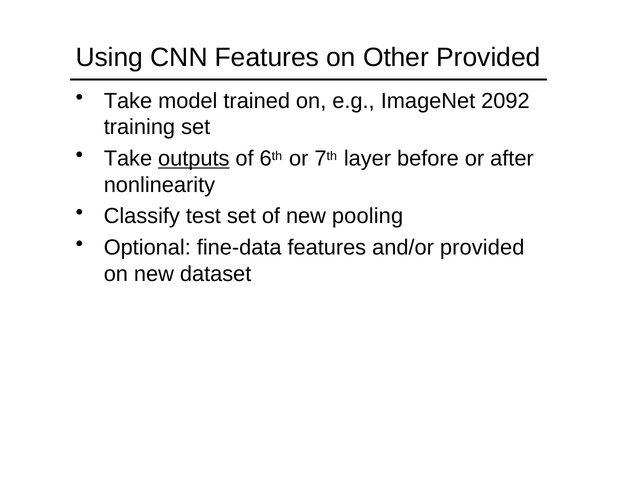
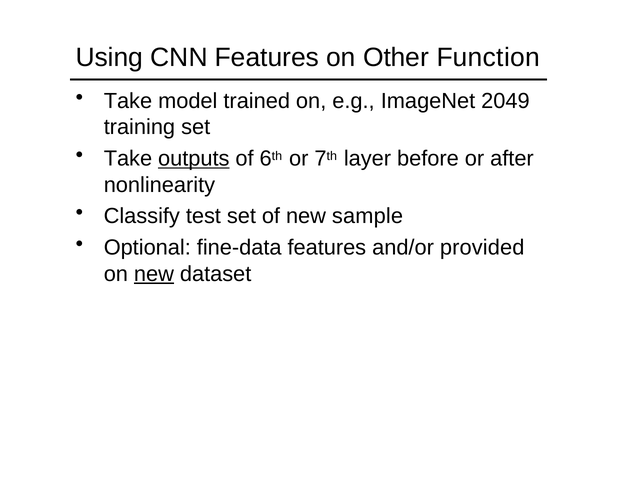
Other Provided: Provided -> Function
2092: 2092 -> 2049
pooling: pooling -> sample
new at (154, 274) underline: none -> present
